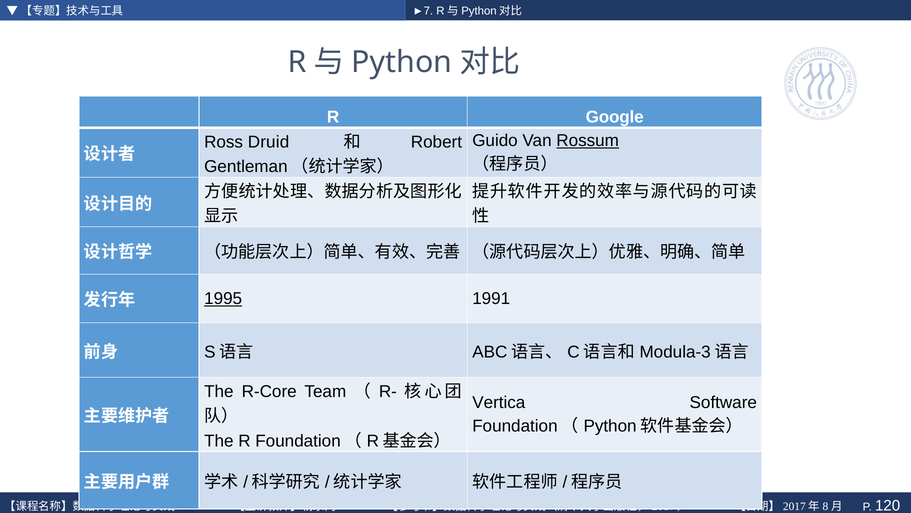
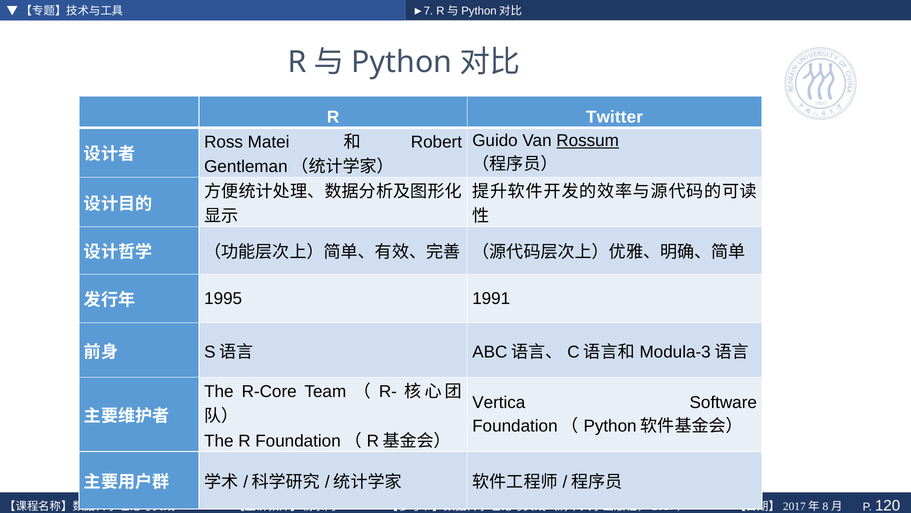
Google: Google -> Twitter
Druid: Druid -> Matei
1995 underline: present -> none
